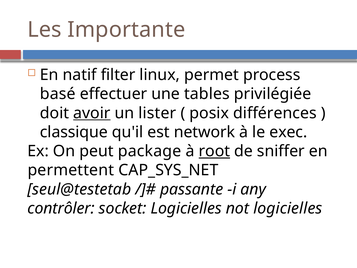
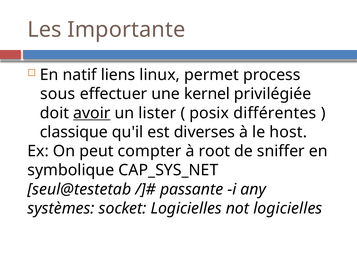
filter: filter -> liens
basé: basé -> sous
tables: tables -> kernel
différences: différences -> différentes
network: network -> diverses
exec: exec -> host
package: package -> compter
root underline: present -> none
permettent: permettent -> symbolique
contrôler: contrôler -> systèmes
